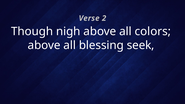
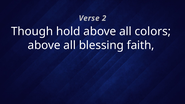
nigh: nigh -> hold
seek: seek -> faith
